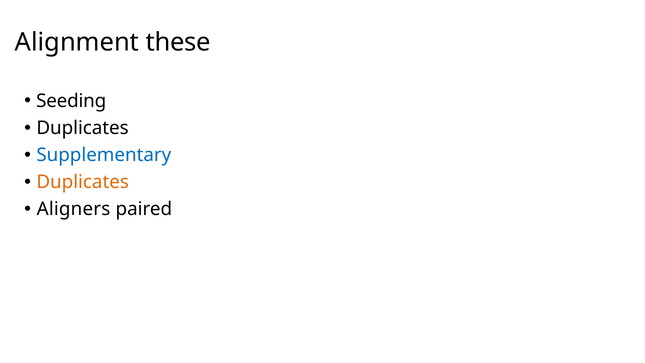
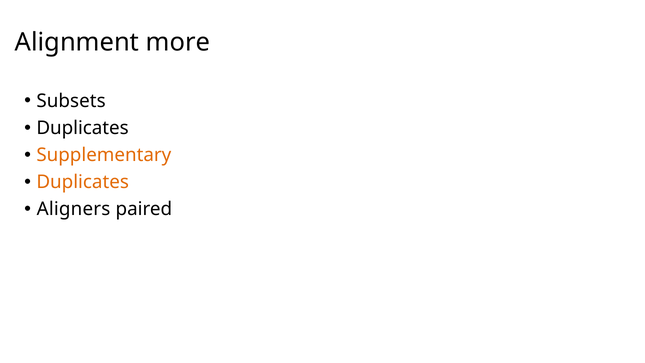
these: these -> more
Seeding: Seeding -> Subsets
Supplementary colour: blue -> orange
